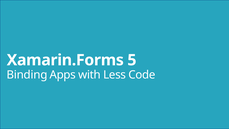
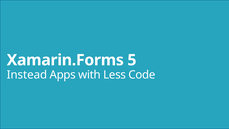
Binding: Binding -> Instead
